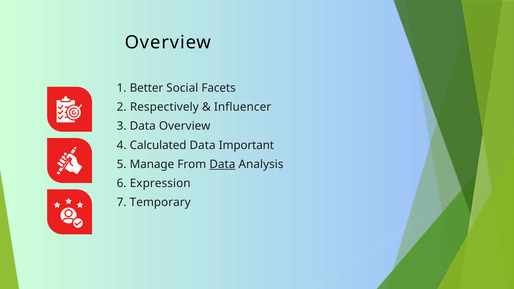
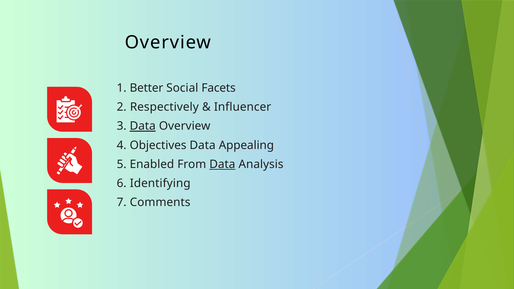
Data at (143, 126) underline: none -> present
Calculated: Calculated -> Objectives
Important: Important -> Appealing
Manage: Manage -> Enabled
Expression: Expression -> Identifying
Temporary: Temporary -> Comments
